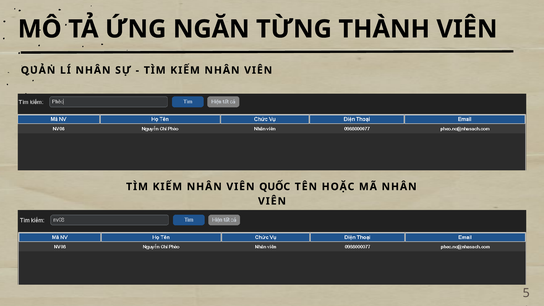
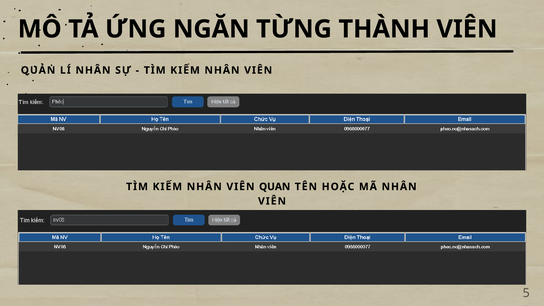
QUỐC: QUỐC -> QUAN
